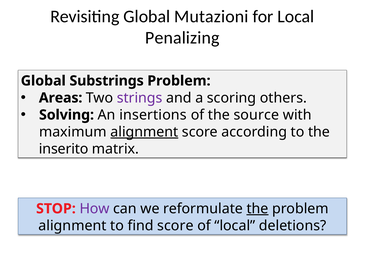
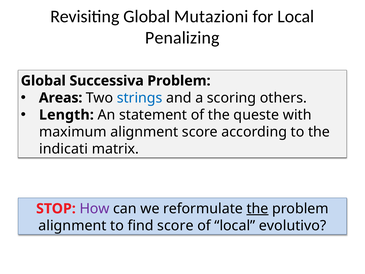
Substrings: Substrings -> Successiva
strings colour: purple -> blue
Solving: Solving -> Length
insertions: insertions -> statement
source: source -> queste
alignment at (144, 132) underline: present -> none
inserito: inserito -> indicati
deletions: deletions -> evolutivo
